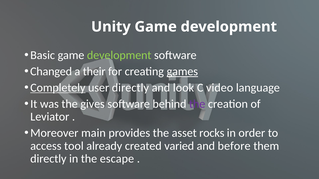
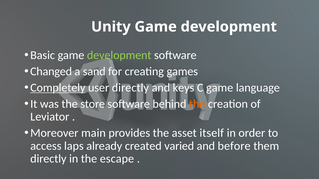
their: their -> sand
games underline: present -> none
look: look -> keys
C video: video -> game
gives: gives -> store
the at (197, 104) colour: purple -> orange
rocks: rocks -> itself
tool: tool -> laps
